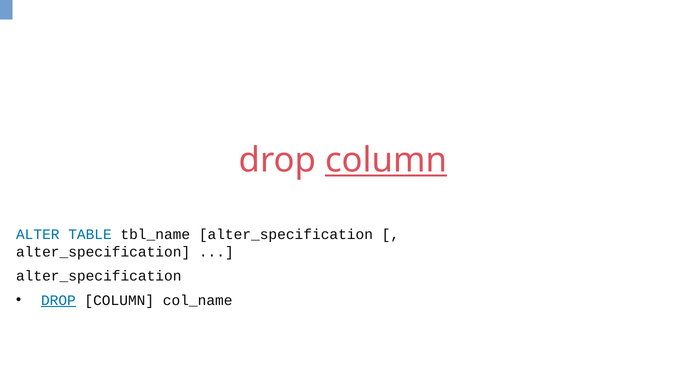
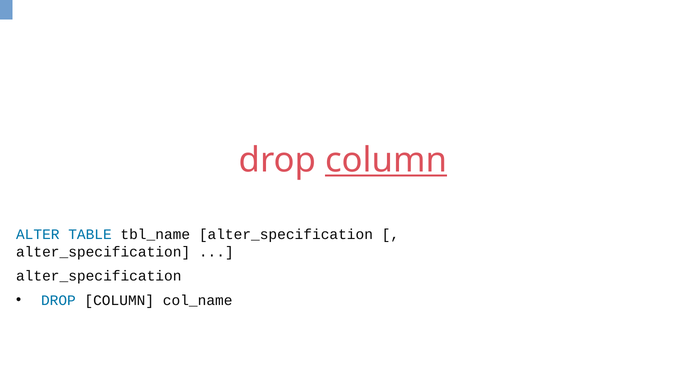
DROP at (58, 300) underline: present -> none
